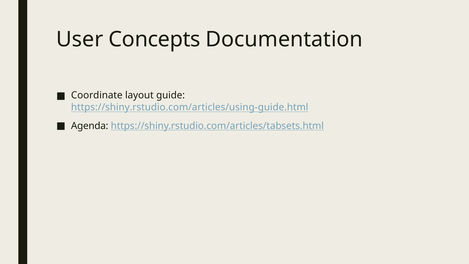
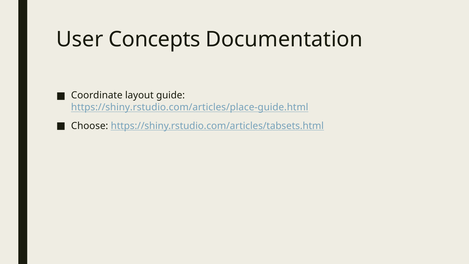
https://shiny.rstudio.com/articles/using-guide.html: https://shiny.rstudio.com/articles/using-guide.html -> https://shiny.rstudio.com/articles/place-guide.html
Agenda: Agenda -> Choose
